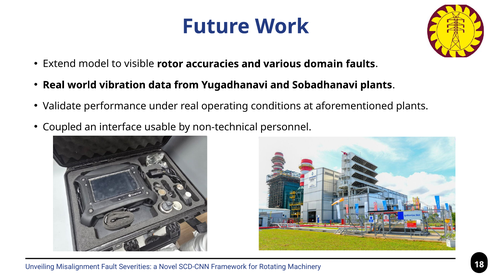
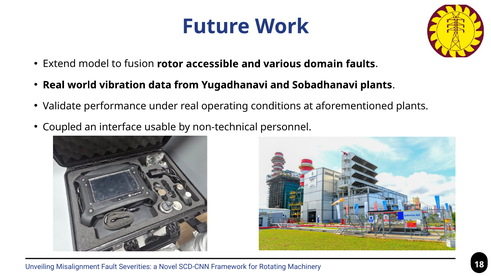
visible: visible -> fusion
accuracies: accuracies -> accessible
